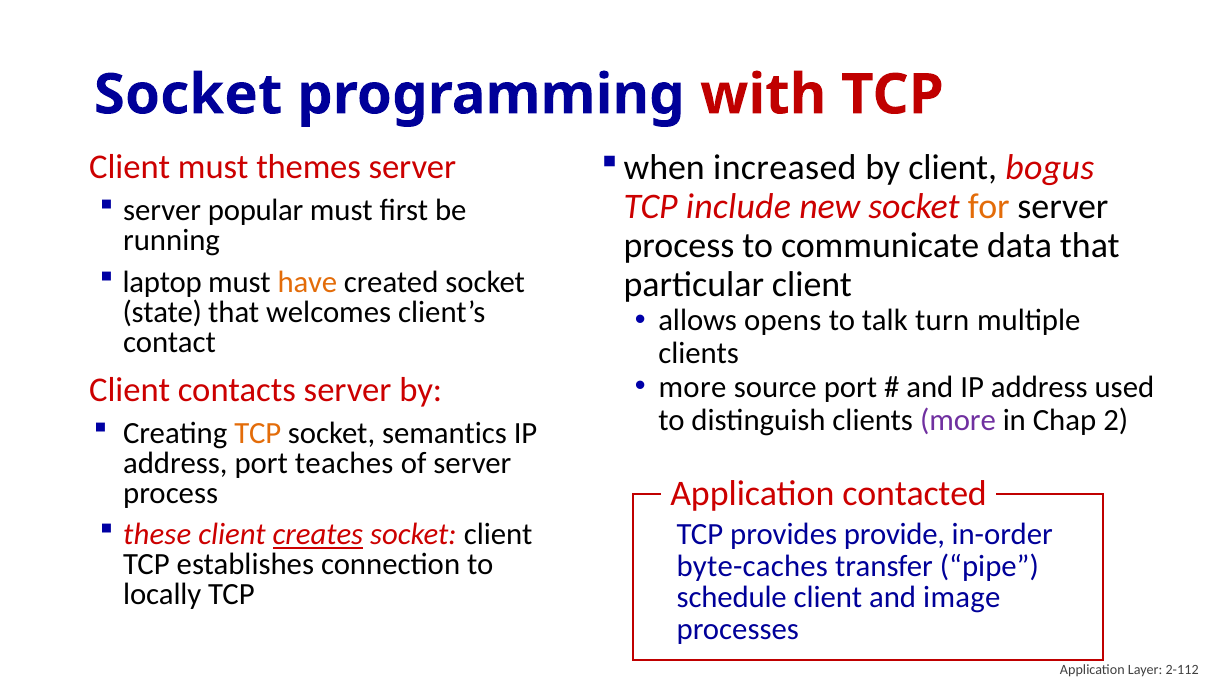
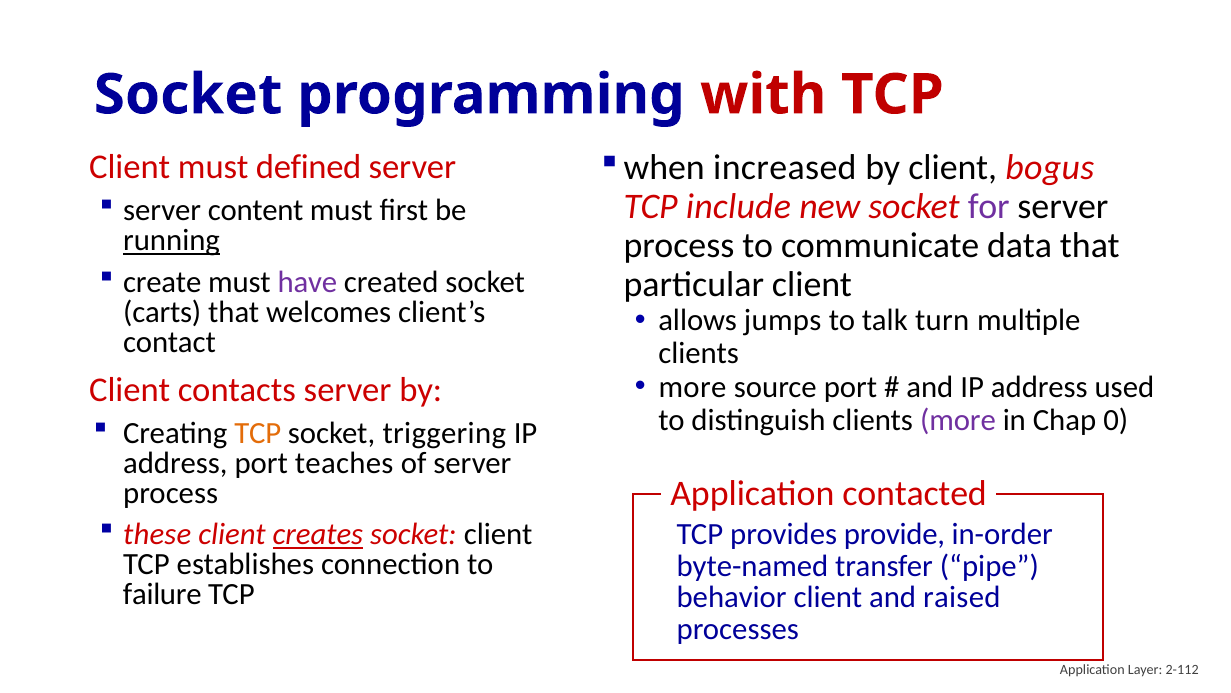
themes: themes -> defined
for colour: orange -> purple
popular: popular -> content
running underline: none -> present
laptop: laptop -> create
have colour: orange -> purple
state: state -> carts
opens: opens -> jumps
2: 2 -> 0
semantics: semantics -> triggering
byte-caches: byte-caches -> byte-named
locally: locally -> failure
schedule: schedule -> behavior
image: image -> raised
